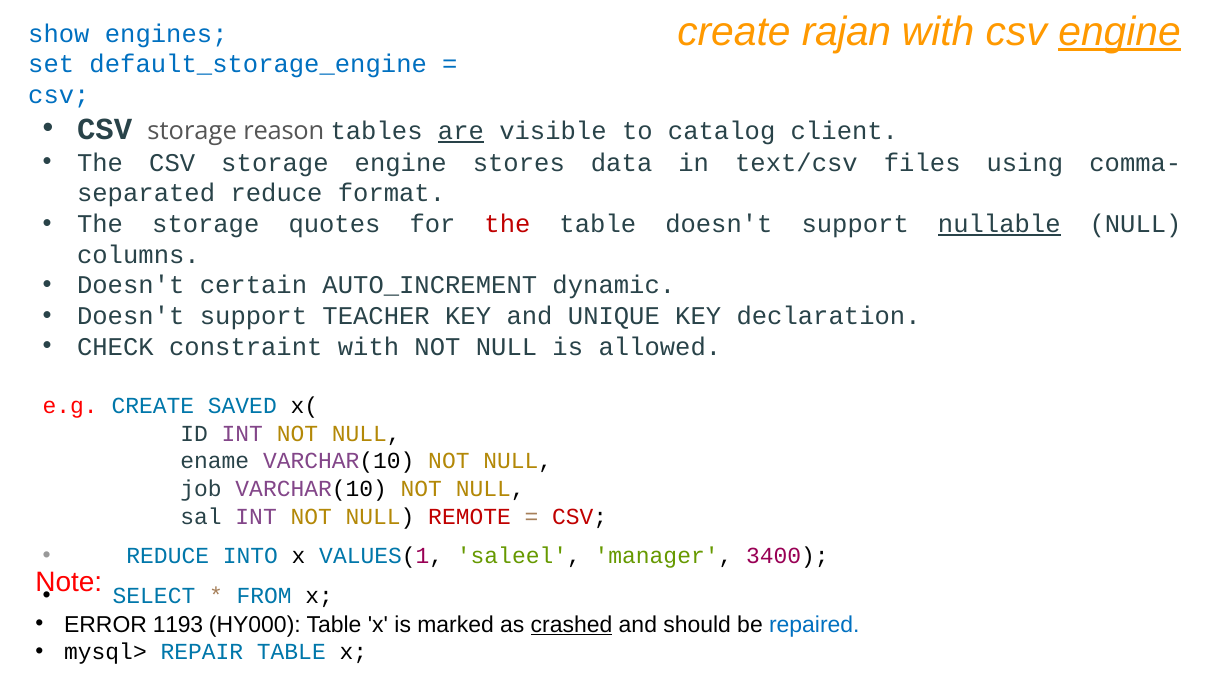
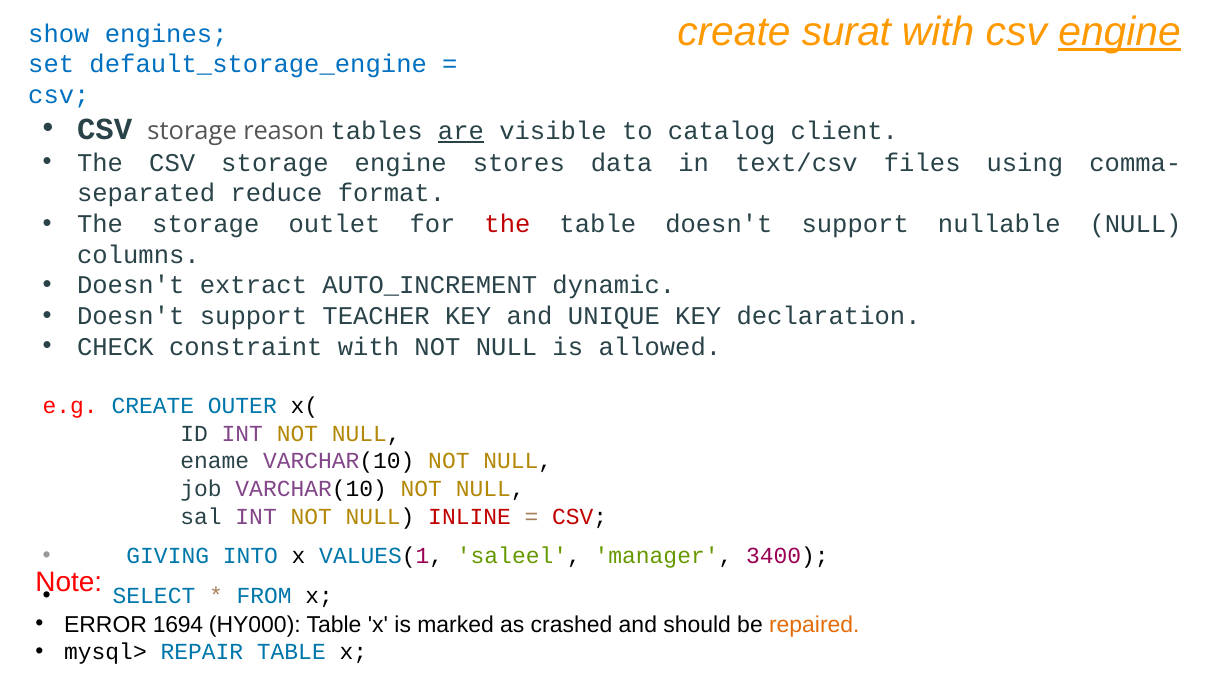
rajan: rajan -> surat
quotes: quotes -> outlet
nullable underline: present -> none
certain: certain -> extract
SAVED: SAVED -> OUTER
REMOTE: REMOTE -> INLINE
REDUCE at (168, 556): REDUCE -> GIVING
1193: 1193 -> 1694
crashed underline: present -> none
repaired colour: blue -> orange
